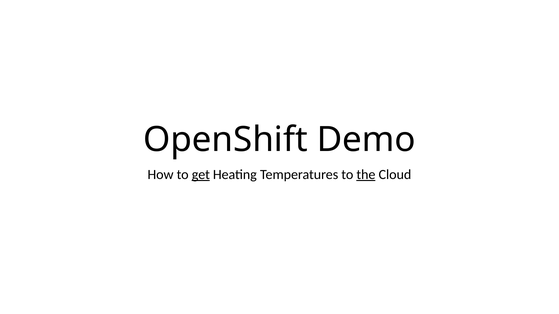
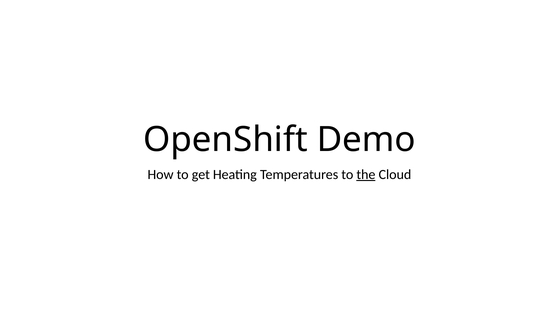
get underline: present -> none
